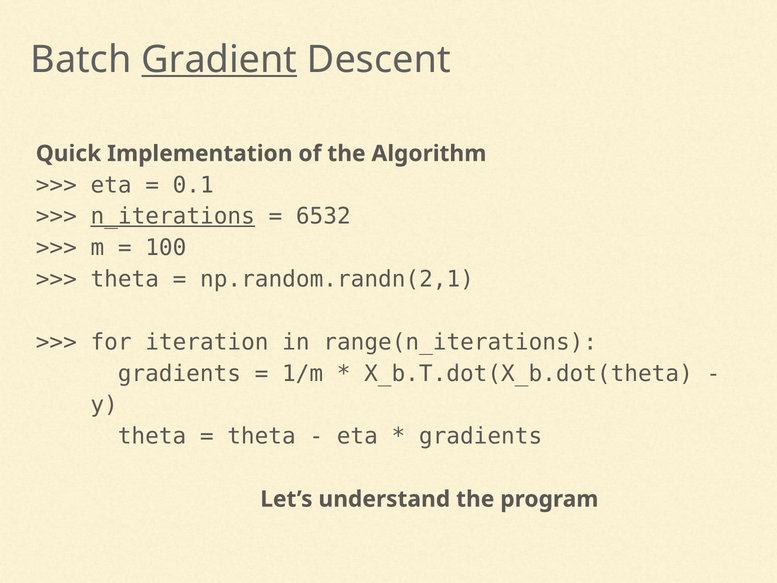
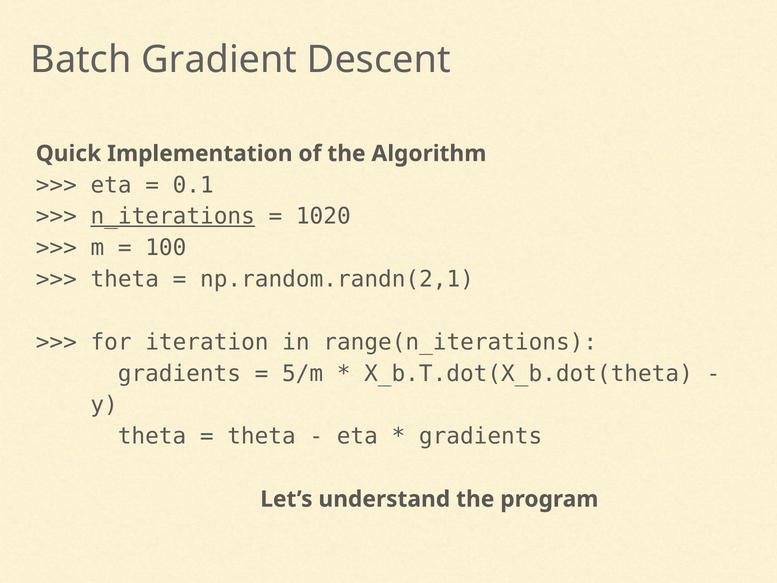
Gradient underline: present -> none
6532: 6532 -> 1020
1/m: 1/m -> 5/m
